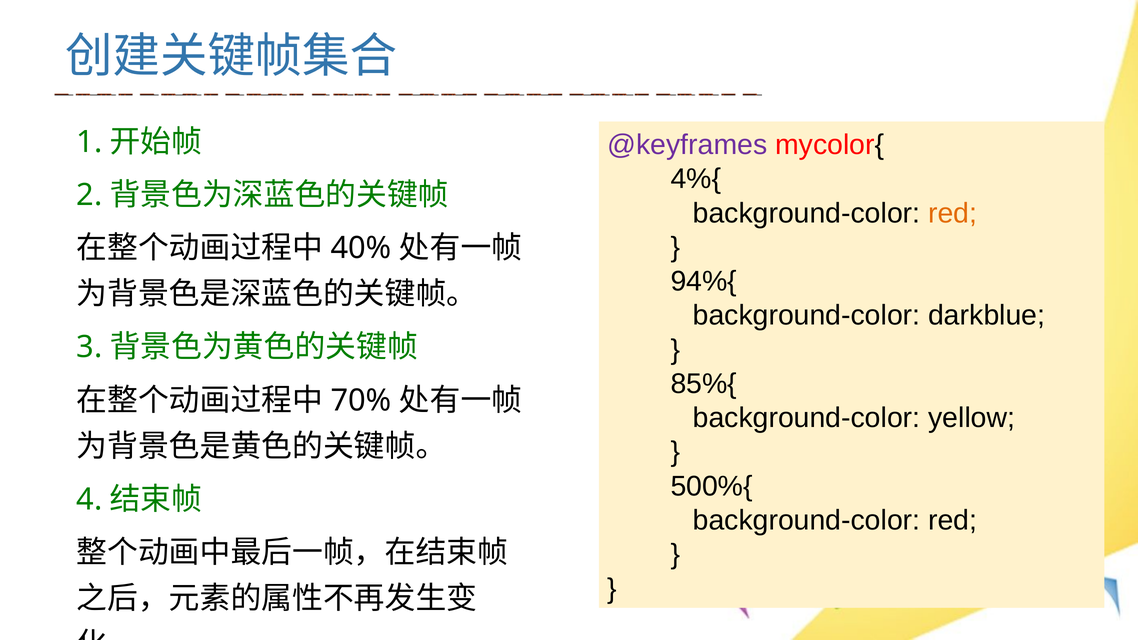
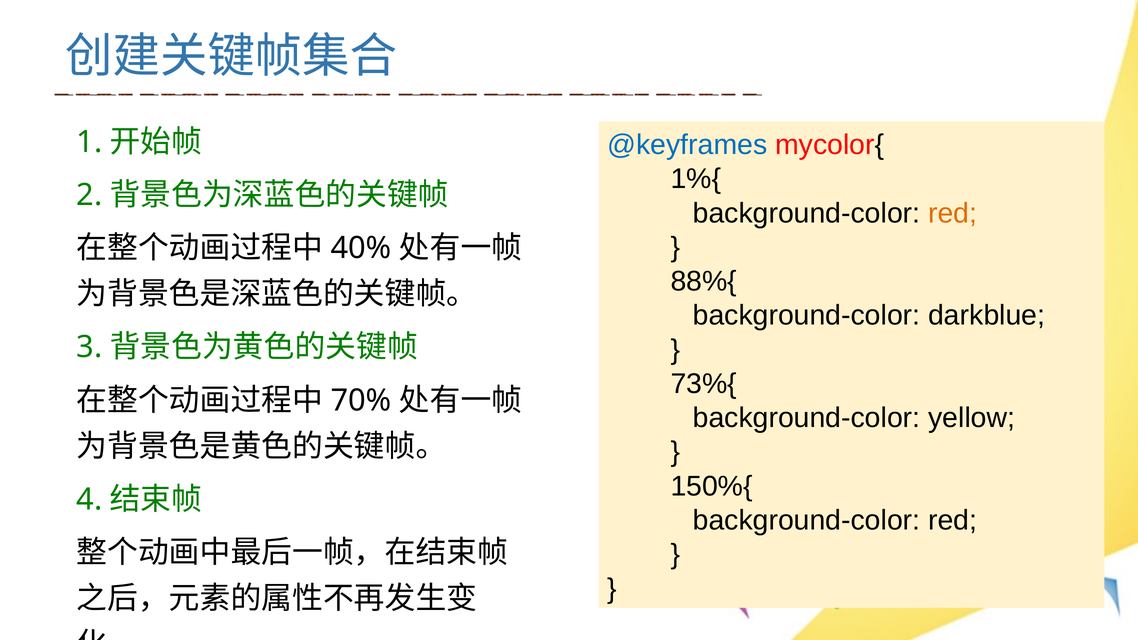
@keyframes colour: purple -> blue
4%{: 4%{ -> 1%{
94%{: 94%{ -> 88%{
85%{: 85%{ -> 73%{
500%{: 500%{ -> 150%{
